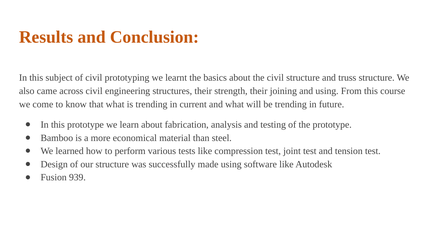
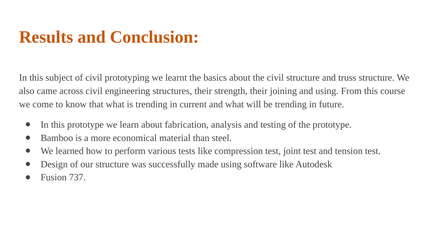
939: 939 -> 737
